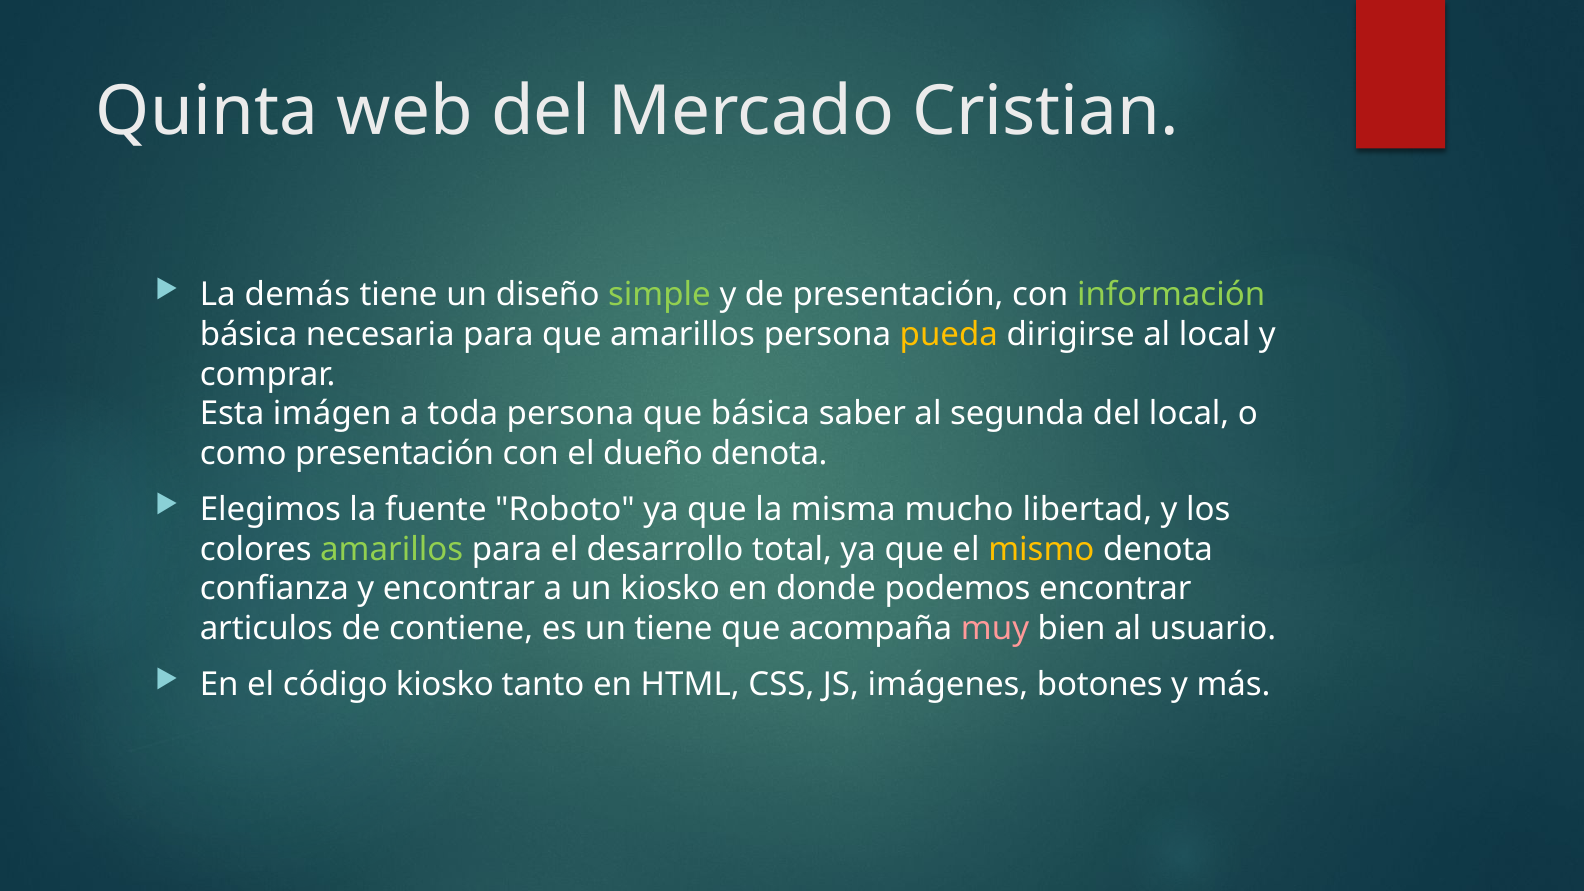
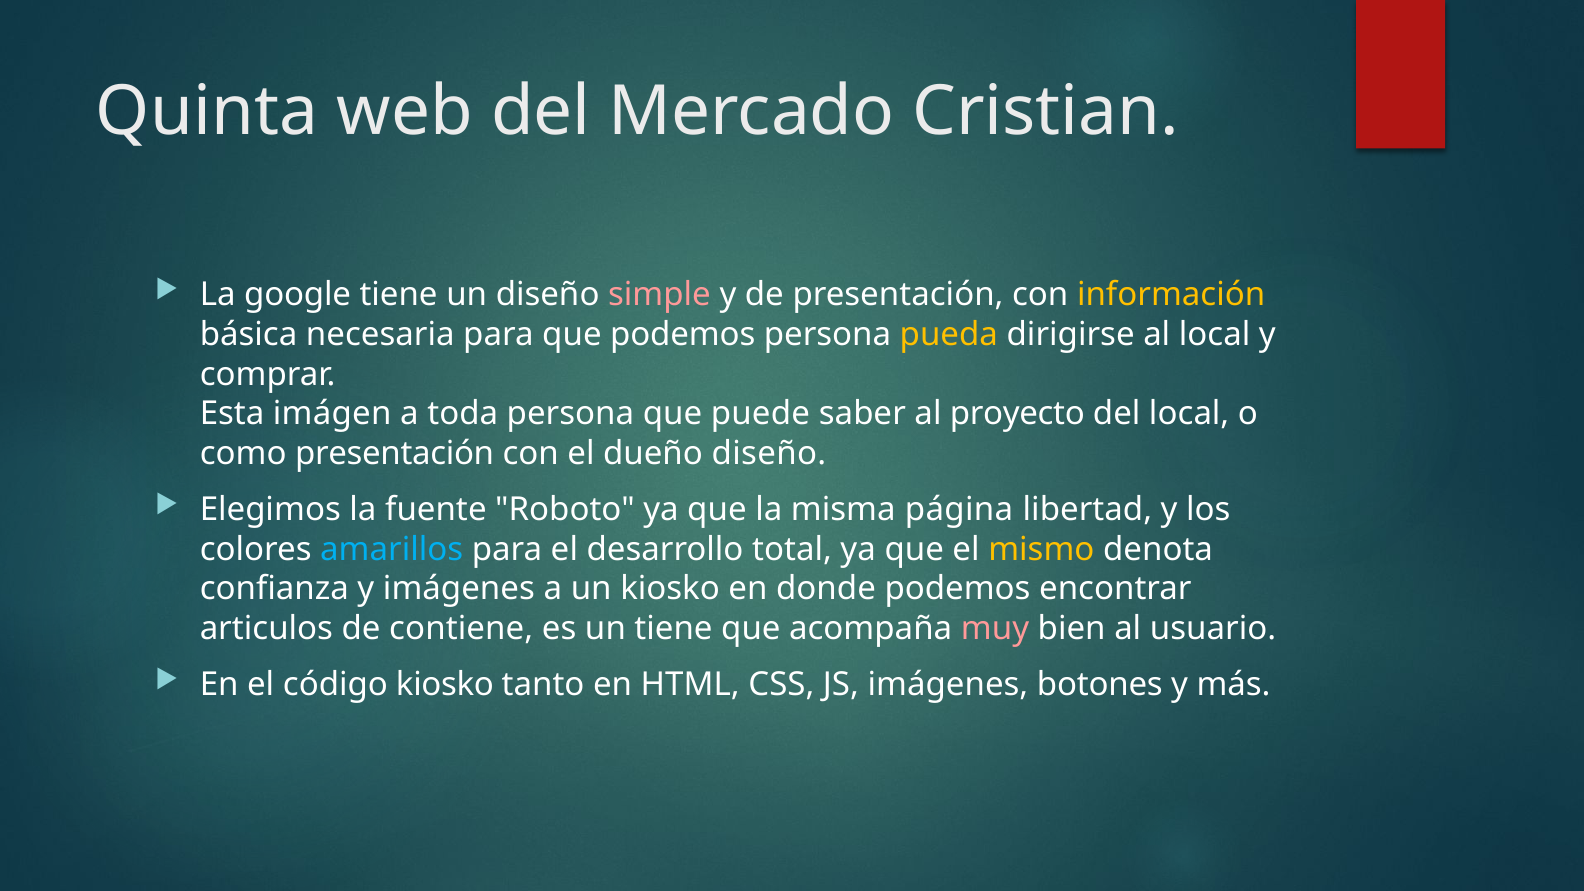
demás: demás -> google
simple colour: light green -> pink
información colour: light green -> yellow
que amarillos: amarillos -> podemos
que básica: básica -> puede
segunda: segunda -> proyecto
dueño denota: denota -> diseño
mucho: mucho -> página
amarillos at (392, 549) colour: light green -> light blue
y encontrar: encontrar -> imágenes
